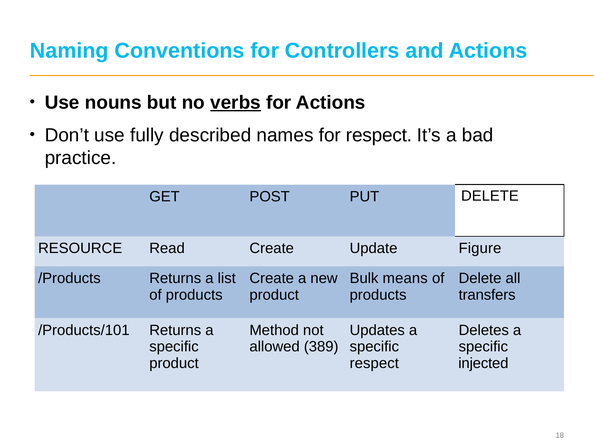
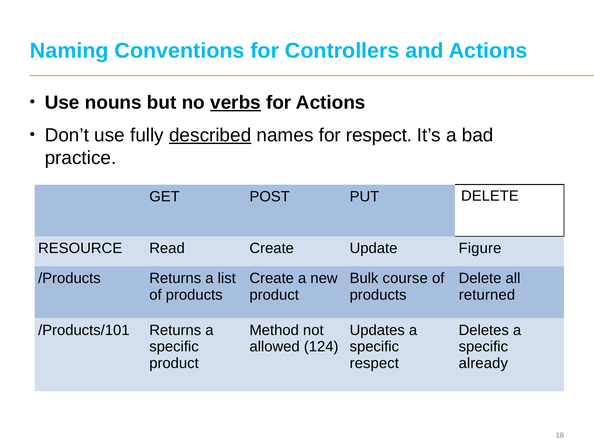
described underline: none -> present
means: means -> course
transfers: transfers -> returned
389: 389 -> 124
injected: injected -> already
